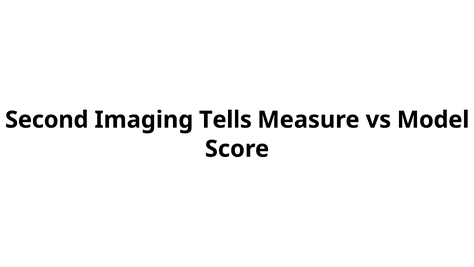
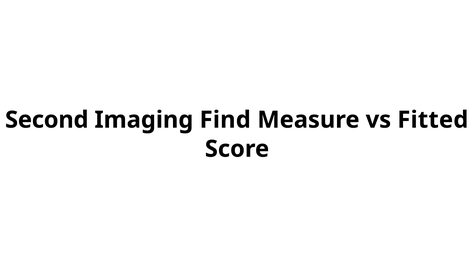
Tells: Tells -> Find
Model: Model -> Fitted
